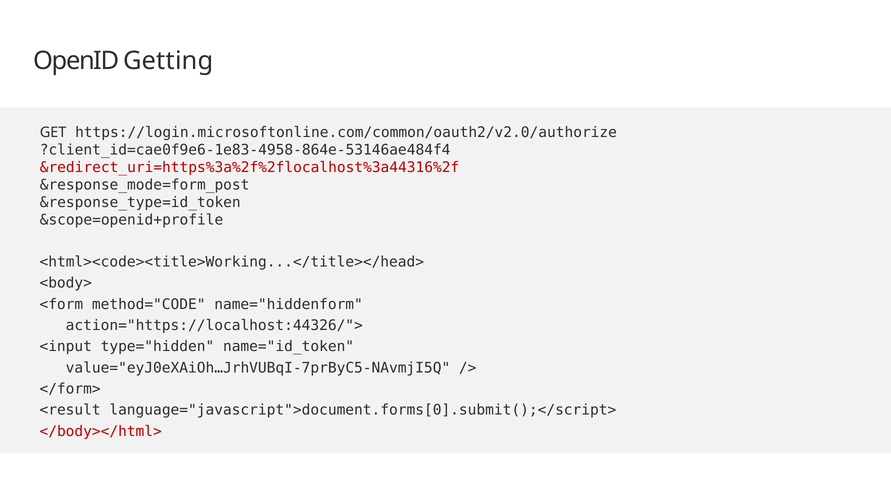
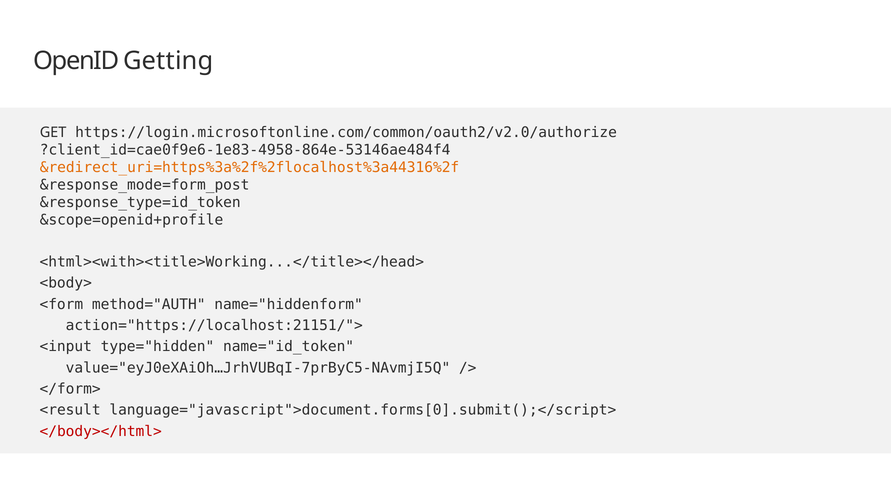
&redirect_uri=https%3a%2f%2flocalhost%3a44316%2f colour: red -> orange
<html><code><title>Working...</title></head>: <html><code><title>Working...</title></head> -> <html><with><title>Working...</title></head>
method="CODE: method="CODE -> method="AUTH
action="https://localhost:44326/">: action="https://localhost:44326/"> -> action="https://localhost:21151/">
